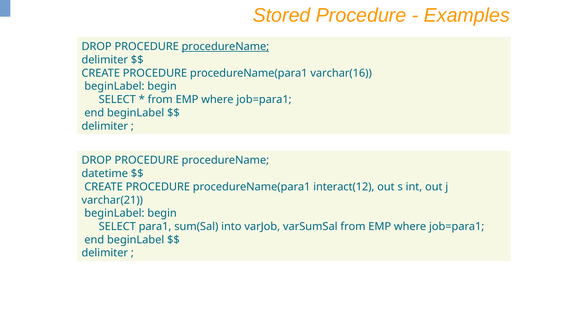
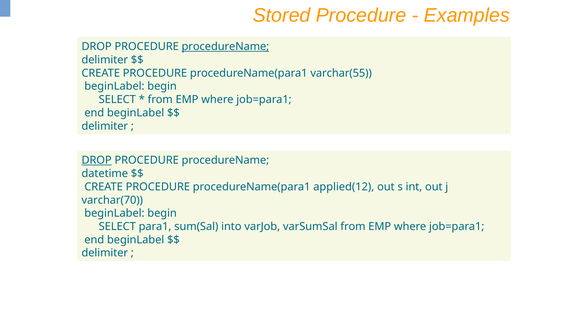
varchar(16: varchar(16 -> varchar(55
DROP at (97, 160) underline: none -> present
interact(12: interact(12 -> applied(12
varchar(21: varchar(21 -> varchar(70
